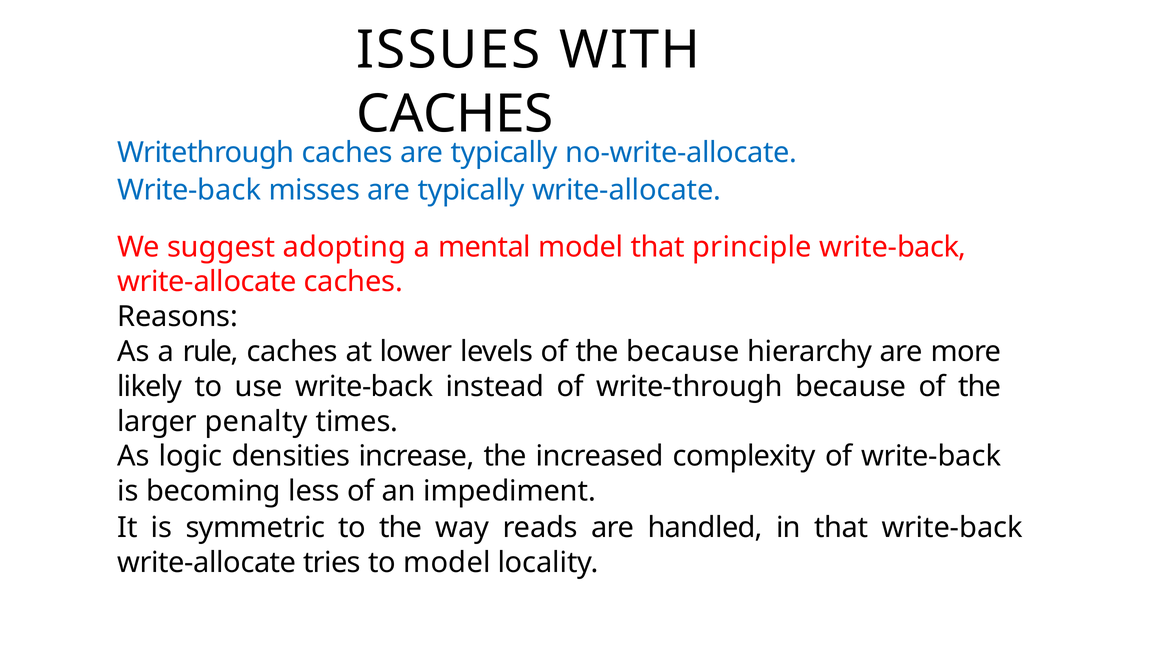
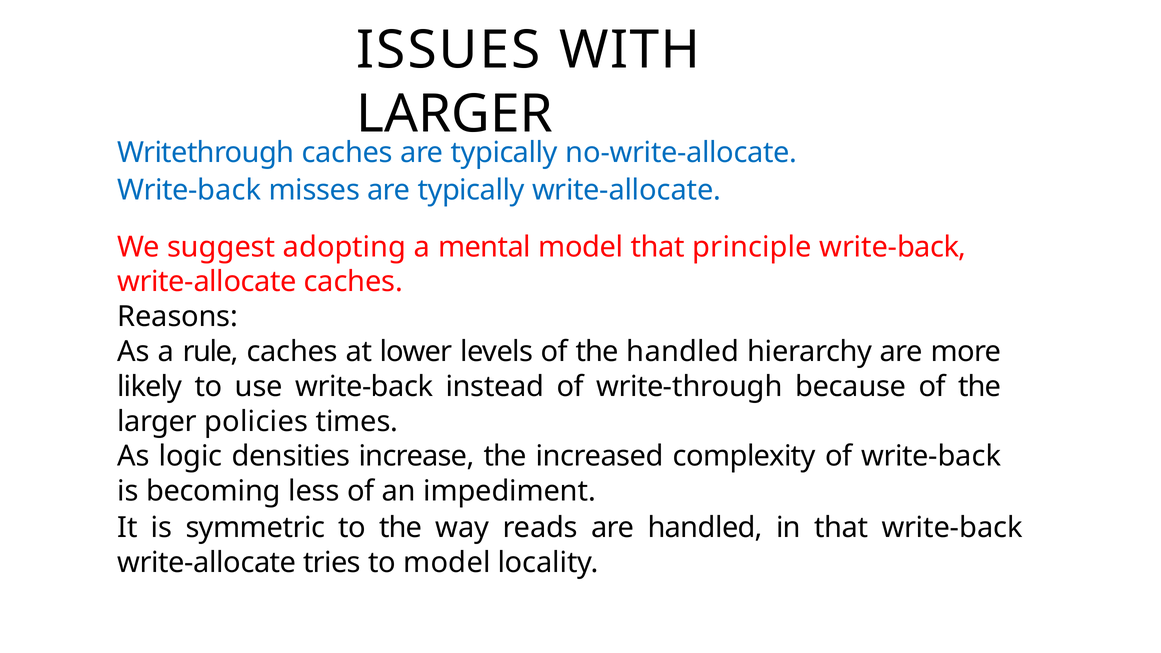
CACHES at (455, 114): CACHES -> LARGER
the because: because -> handled
penalty: penalty -> policies
